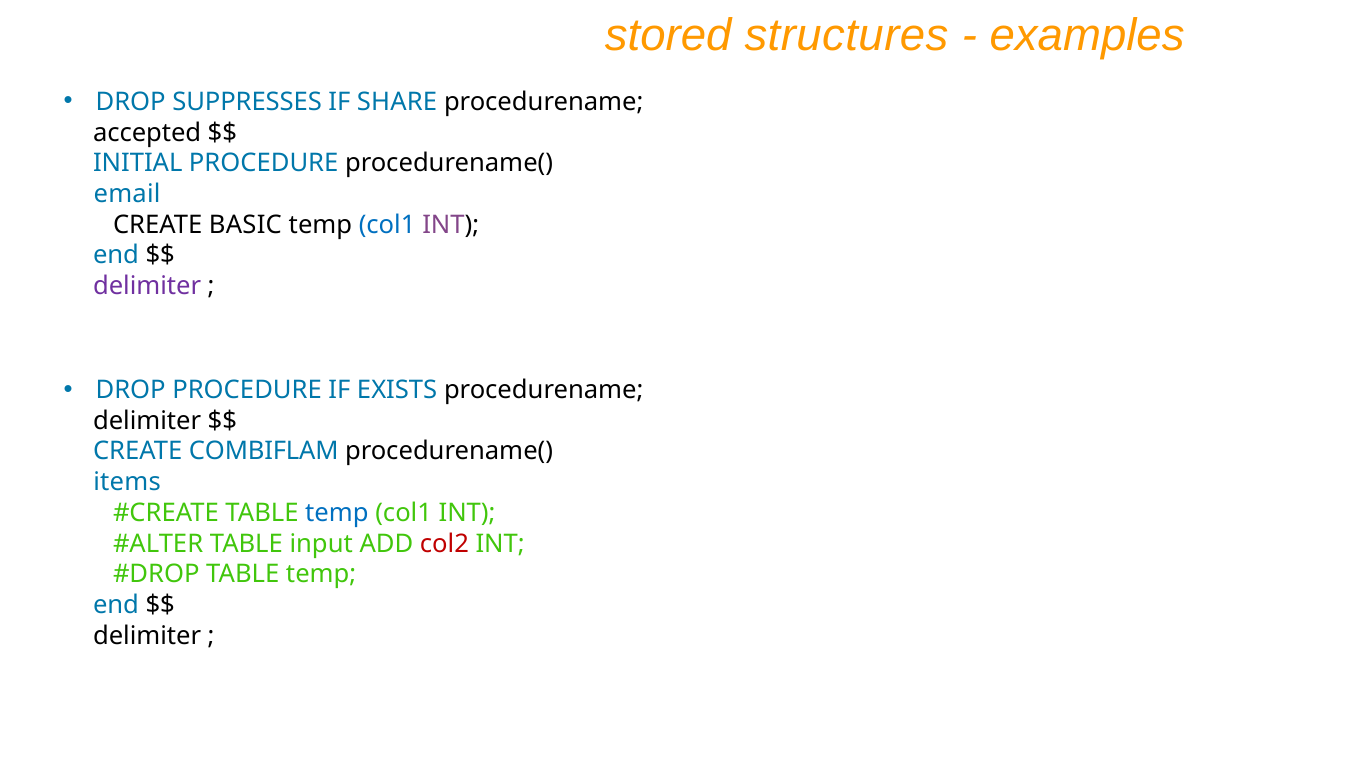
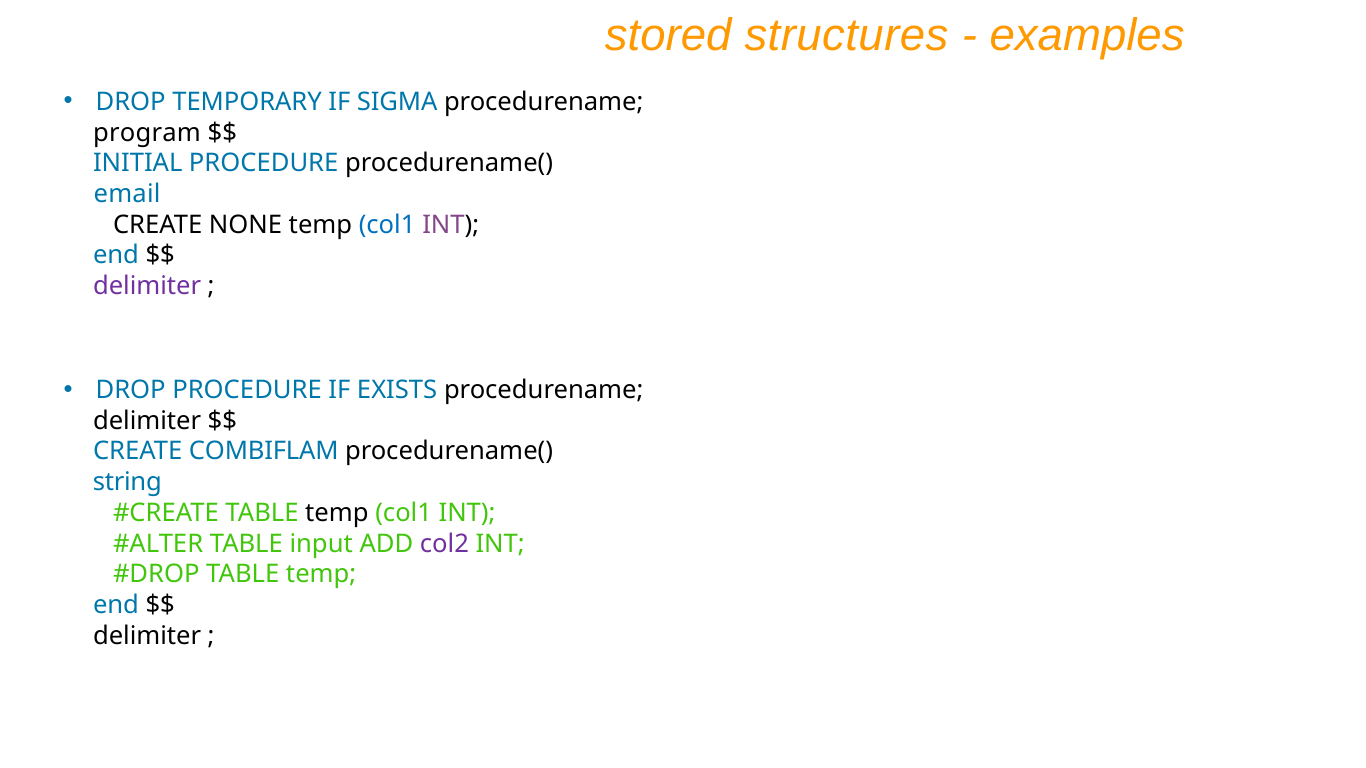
SUPPRESSES: SUPPRESSES -> TEMPORARY
SHARE: SHARE -> SIGMA
accepted: accepted -> program
BASIC: BASIC -> NONE
items: items -> string
temp at (337, 513) colour: blue -> black
col2 colour: red -> purple
